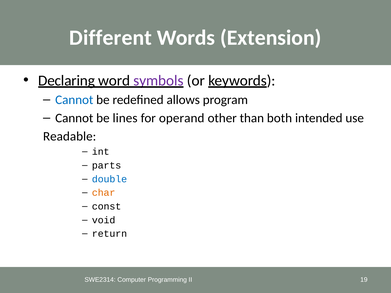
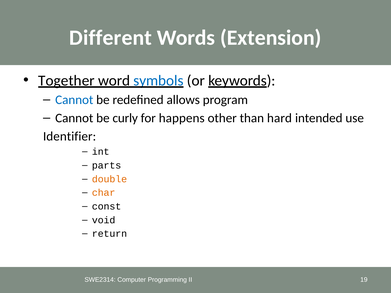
Declaring: Declaring -> Together
symbols colour: purple -> blue
lines: lines -> curly
operand: operand -> happens
both: both -> hard
Readable: Readable -> Identifier
double colour: blue -> orange
